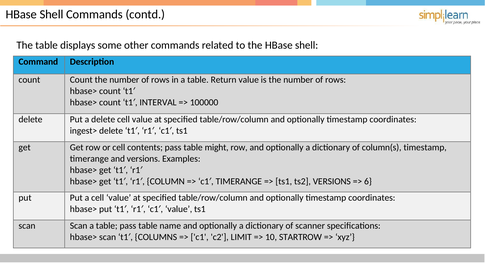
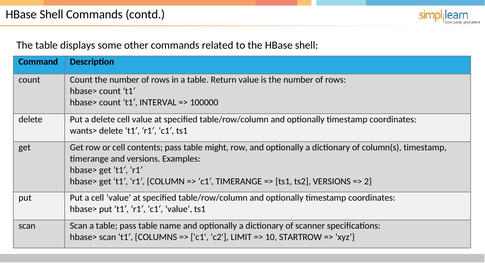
ingest>: ingest> -> wants>
6: 6 -> 2
